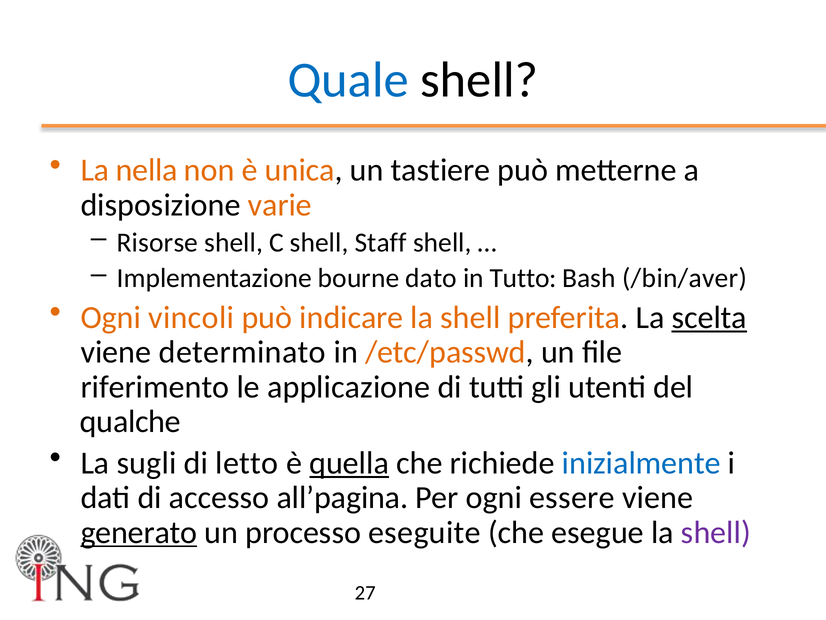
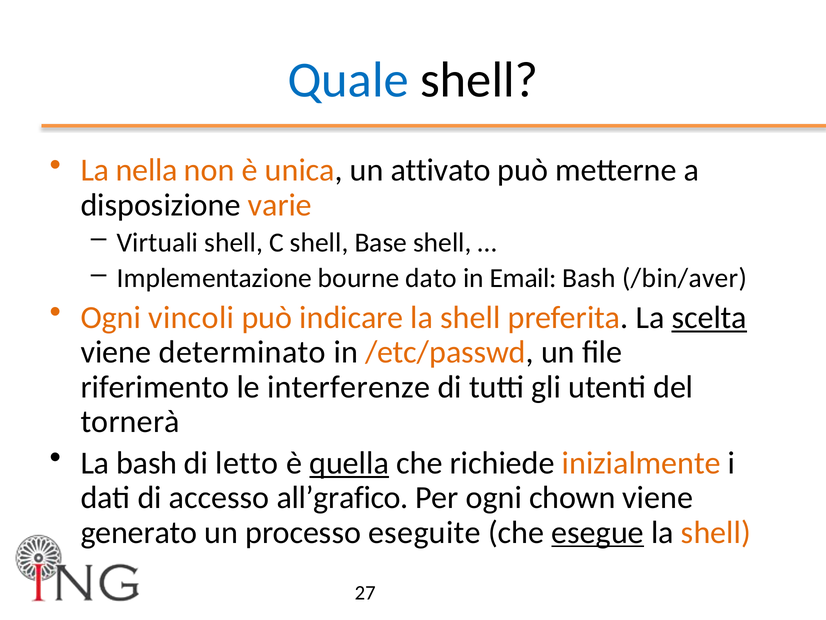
tastiere: tastiere -> attivato
Risorse: Risorse -> Virtuali
Staff: Staff -> Base
Tutto: Tutto -> Email
applicazione: applicazione -> interferenze
qualche: qualche -> tornerà
La sugli: sugli -> bash
inizialmente colour: blue -> orange
all’pagina: all’pagina -> all’grafico
essere: essere -> chown
generato underline: present -> none
esegue underline: none -> present
shell at (716, 532) colour: purple -> orange
